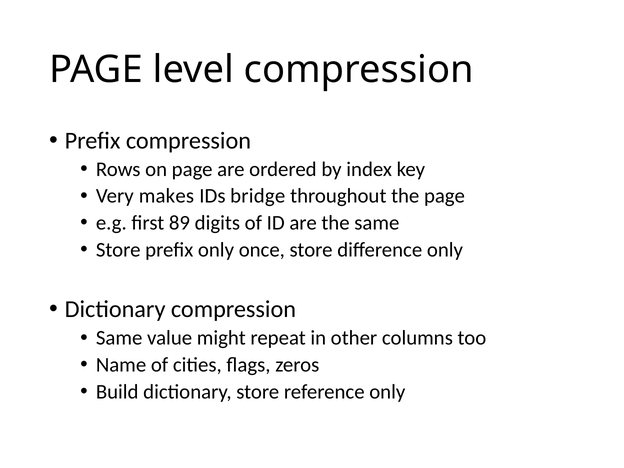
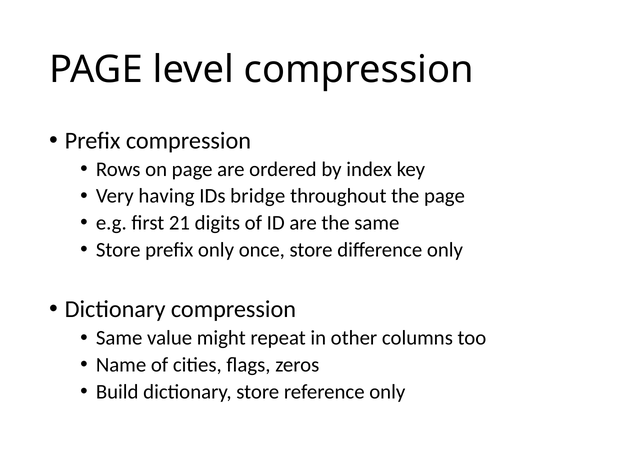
makes: makes -> having
89: 89 -> 21
